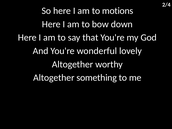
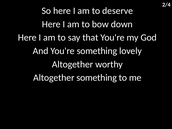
motions: motions -> deserve
You're wonderful: wonderful -> something
